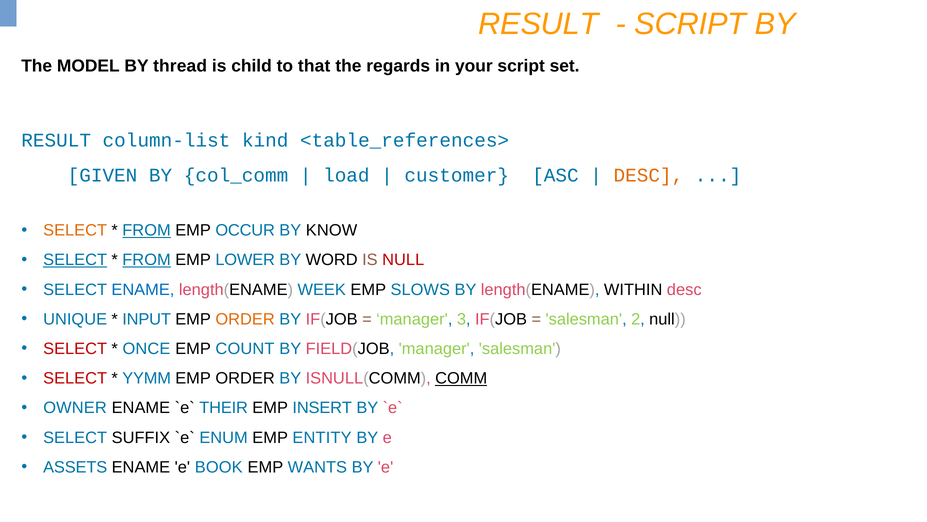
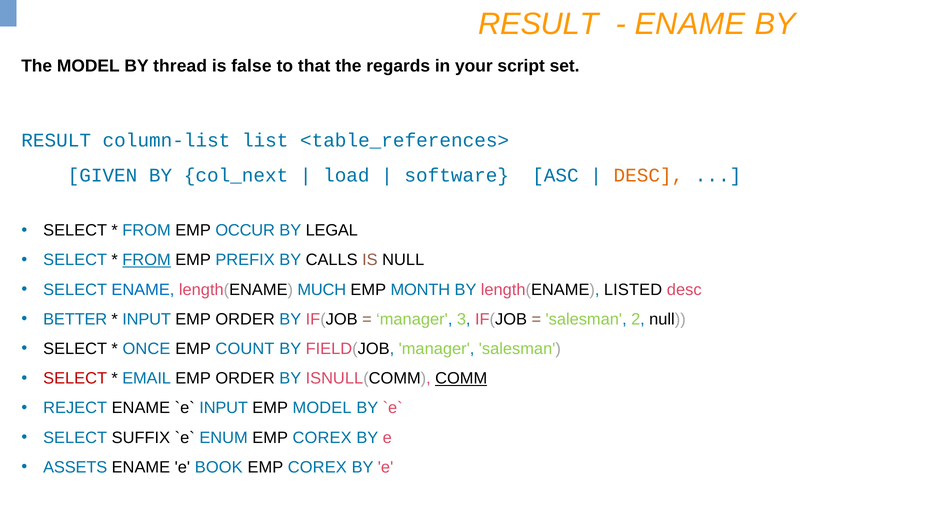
SCRIPT at (690, 24): SCRIPT -> ENAME
child: child -> false
kind: kind -> list
col_comm: col_comm -> col_next
customer: customer -> software
SELECT at (75, 230) colour: orange -> black
FROM at (147, 230) underline: present -> none
KNOW: KNOW -> LEGAL
SELECT at (75, 260) underline: present -> none
LOWER: LOWER -> PREFIX
WORD: WORD -> CALLS
NULL at (403, 260) colour: red -> black
WEEK: WEEK -> MUCH
SLOWS: SLOWS -> MONTH
WITHIN: WITHIN -> LISTED
UNIQUE: UNIQUE -> BETTER
ORDER at (245, 319) colour: orange -> black
SELECT at (75, 348) colour: red -> black
YYMM: YYMM -> EMAIL
OWNER: OWNER -> REJECT
THEIR at (224, 408): THEIR -> INPUT
EMP INSERT: INSERT -> MODEL
ENTITY at (322, 437): ENTITY -> COREX
WANTS at (317, 467): WANTS -> COREX
